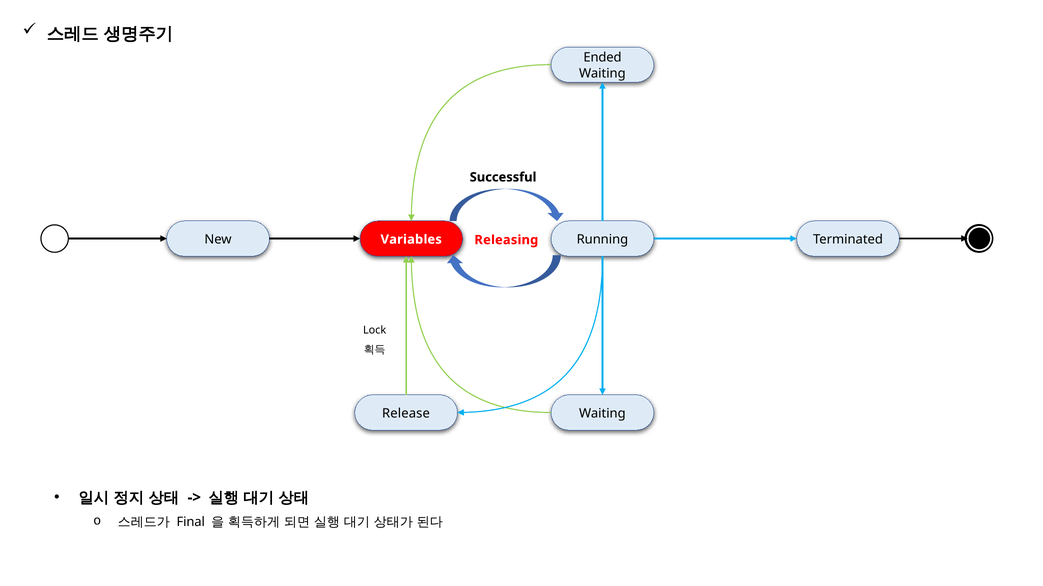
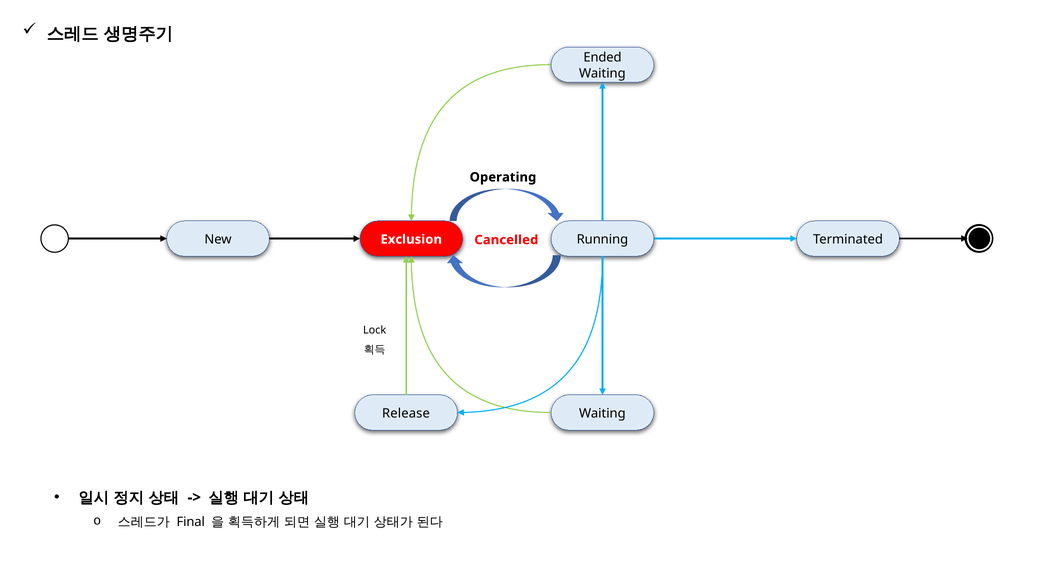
Successful: Successful -> Operating
Variables: Variables -> Exclusion
Releasing: Releasing -> Cancelled
